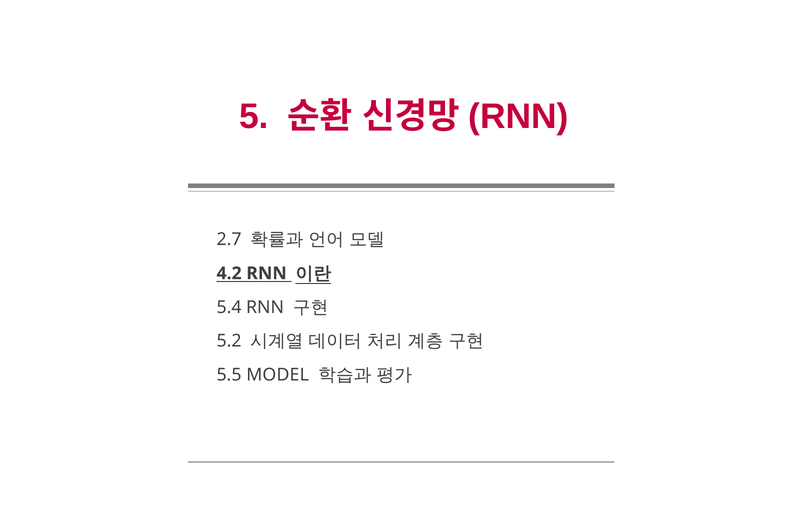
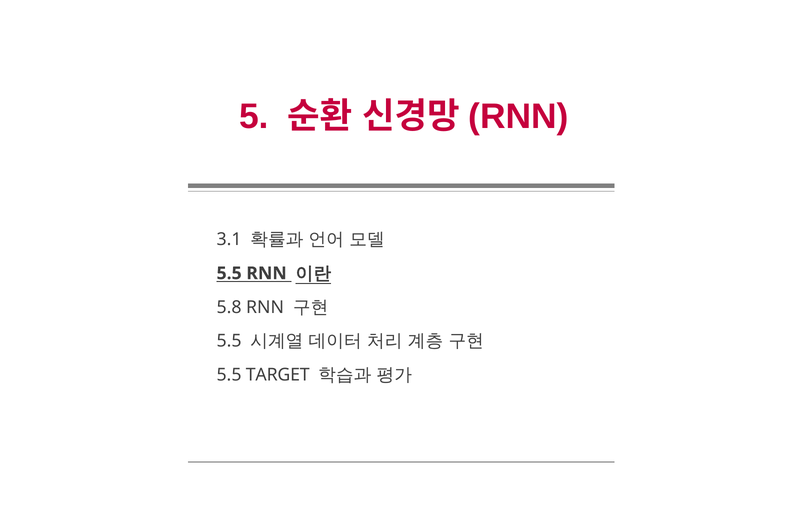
2.7: 2.7 -> 3.1
4.2 at (229, 273): 4.2 -> 5.5
5.4: 5.4 -> 5.8
5.2 at (229, 341): 5.2 -> 5.5
MODEL: MODEL -> TARGET
